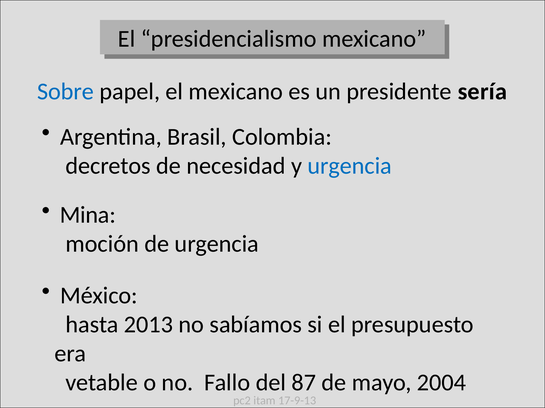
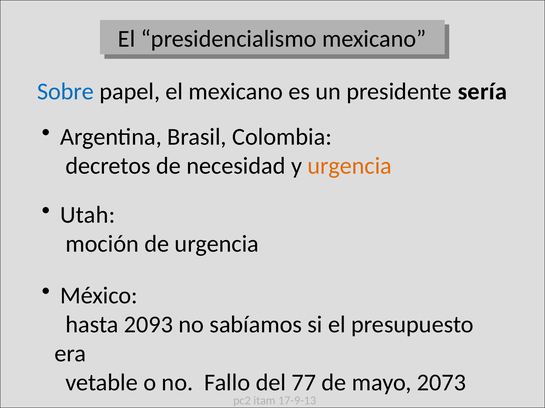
urgencia at (350, 166) colour: blue -> orange
Mina: Mina -> Utah
2013: 2013 -> 2093
87: 87 -> 77
2004: 2004 -> 2073
